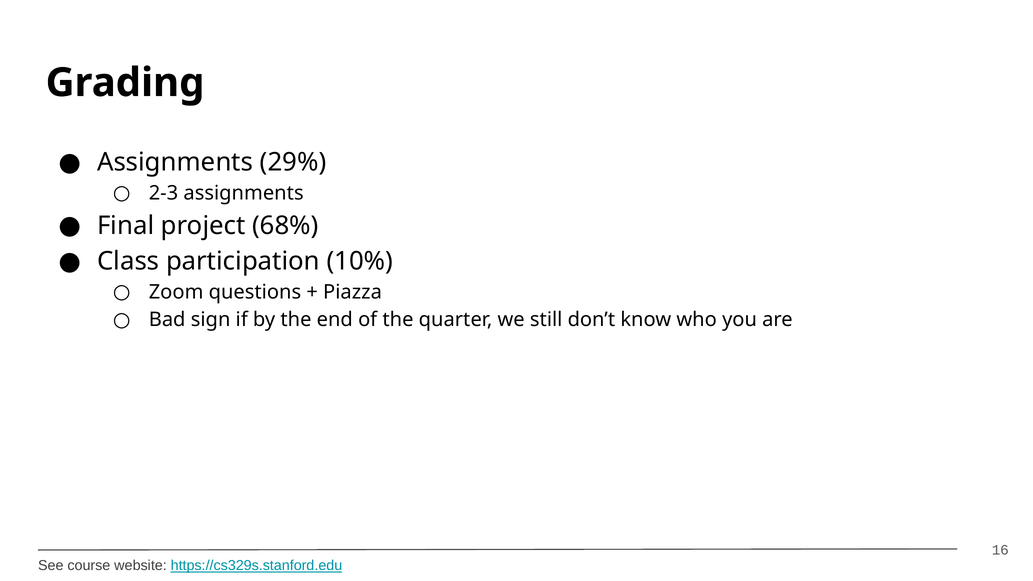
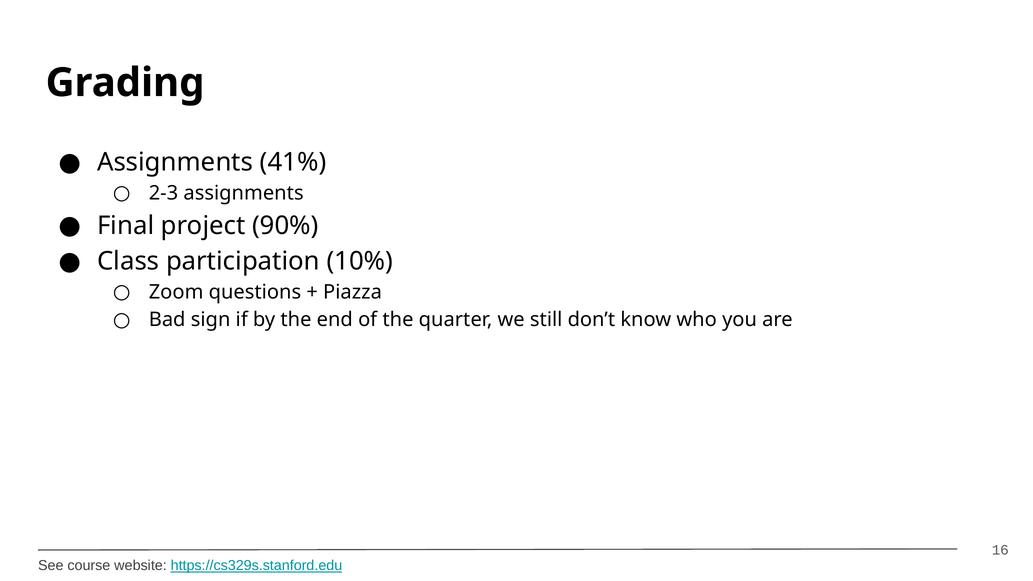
29%: 29% -> 41%
68%: 68% -> 90%
